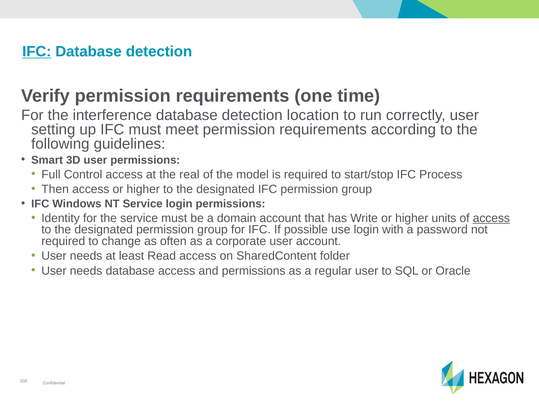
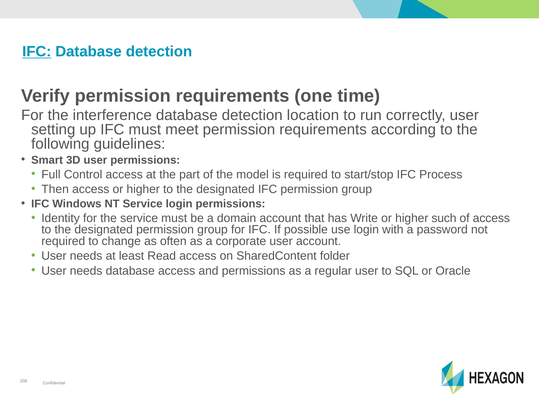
real: real -> part
units: units -> such
access at (491, 218) underline: present -> none
